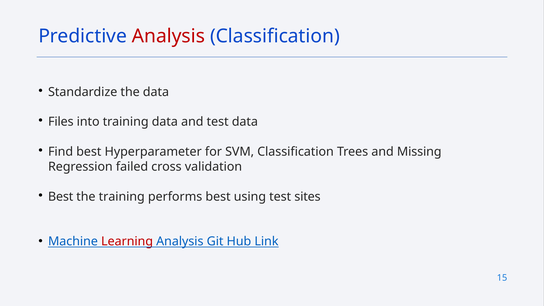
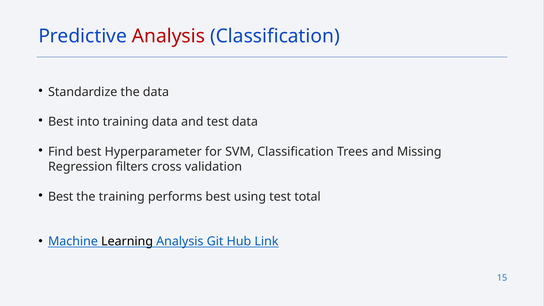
Files at (61, 122): Files -> Best
failed: failed -> filters
sites: sites -> total
Learning colour: red -> black
